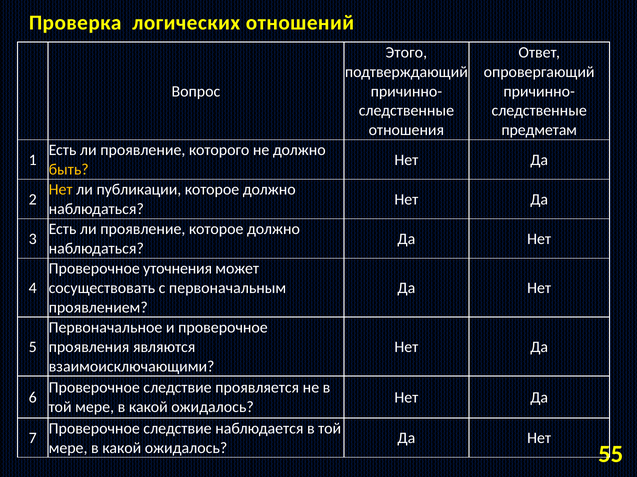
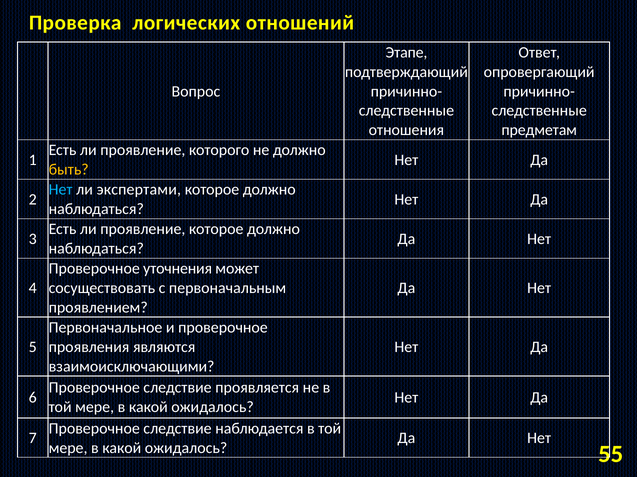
Этого: Этого -> Этапе
Нет at (61, 190) colour: yellow -> light blue
публикации: публикации -> экспертами
